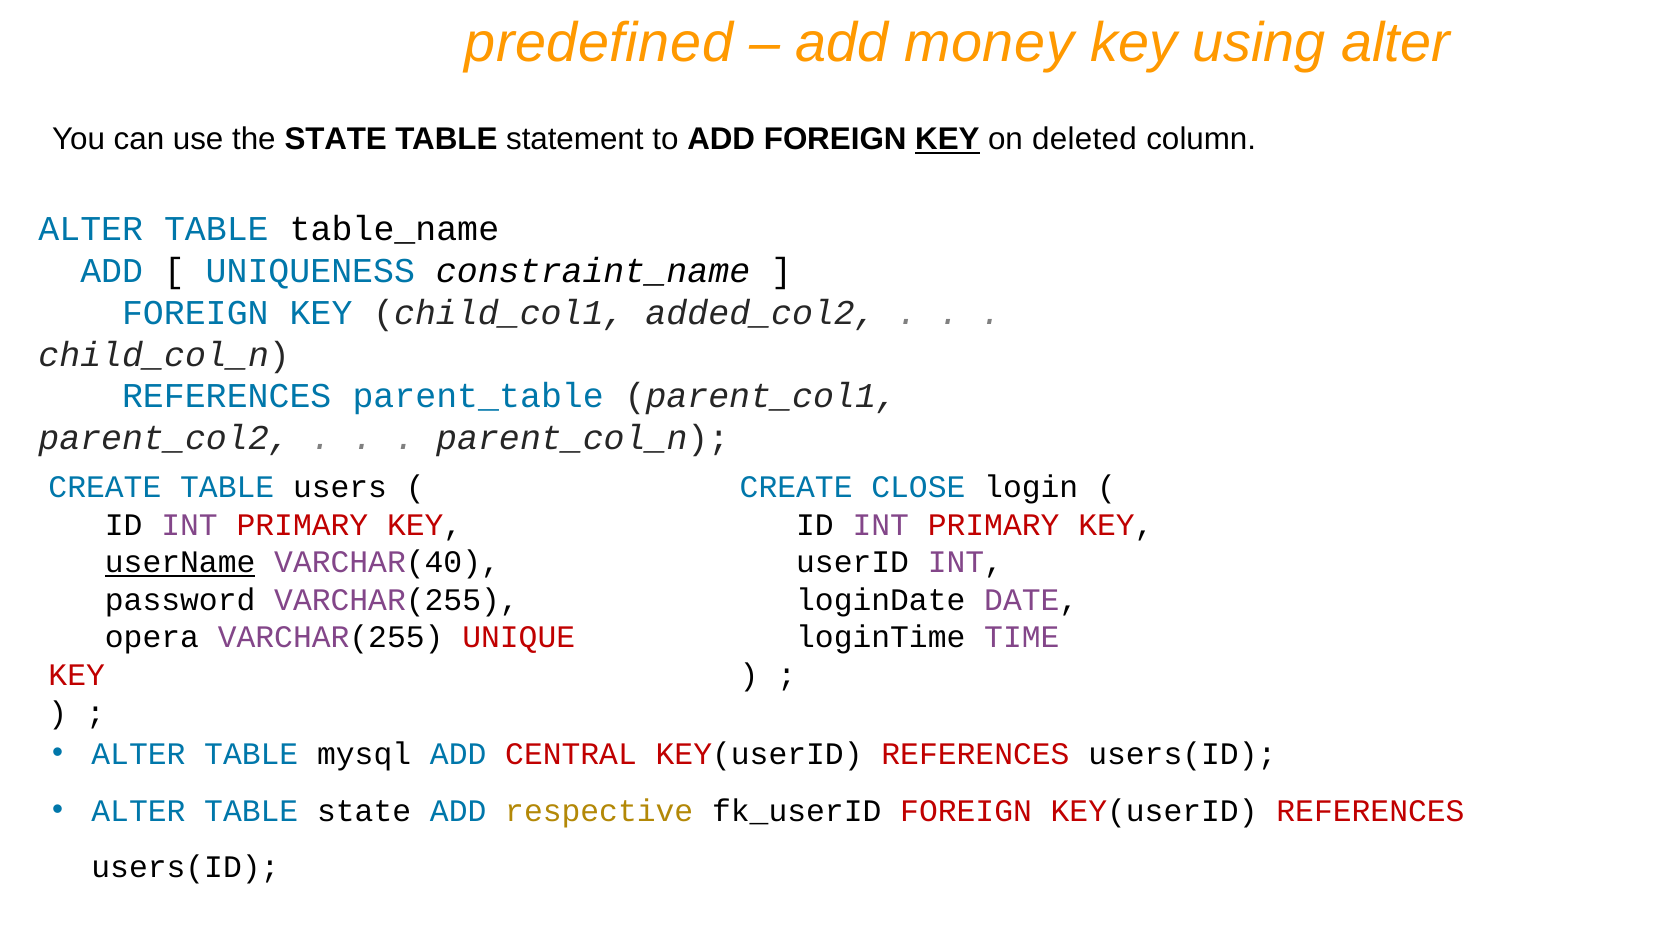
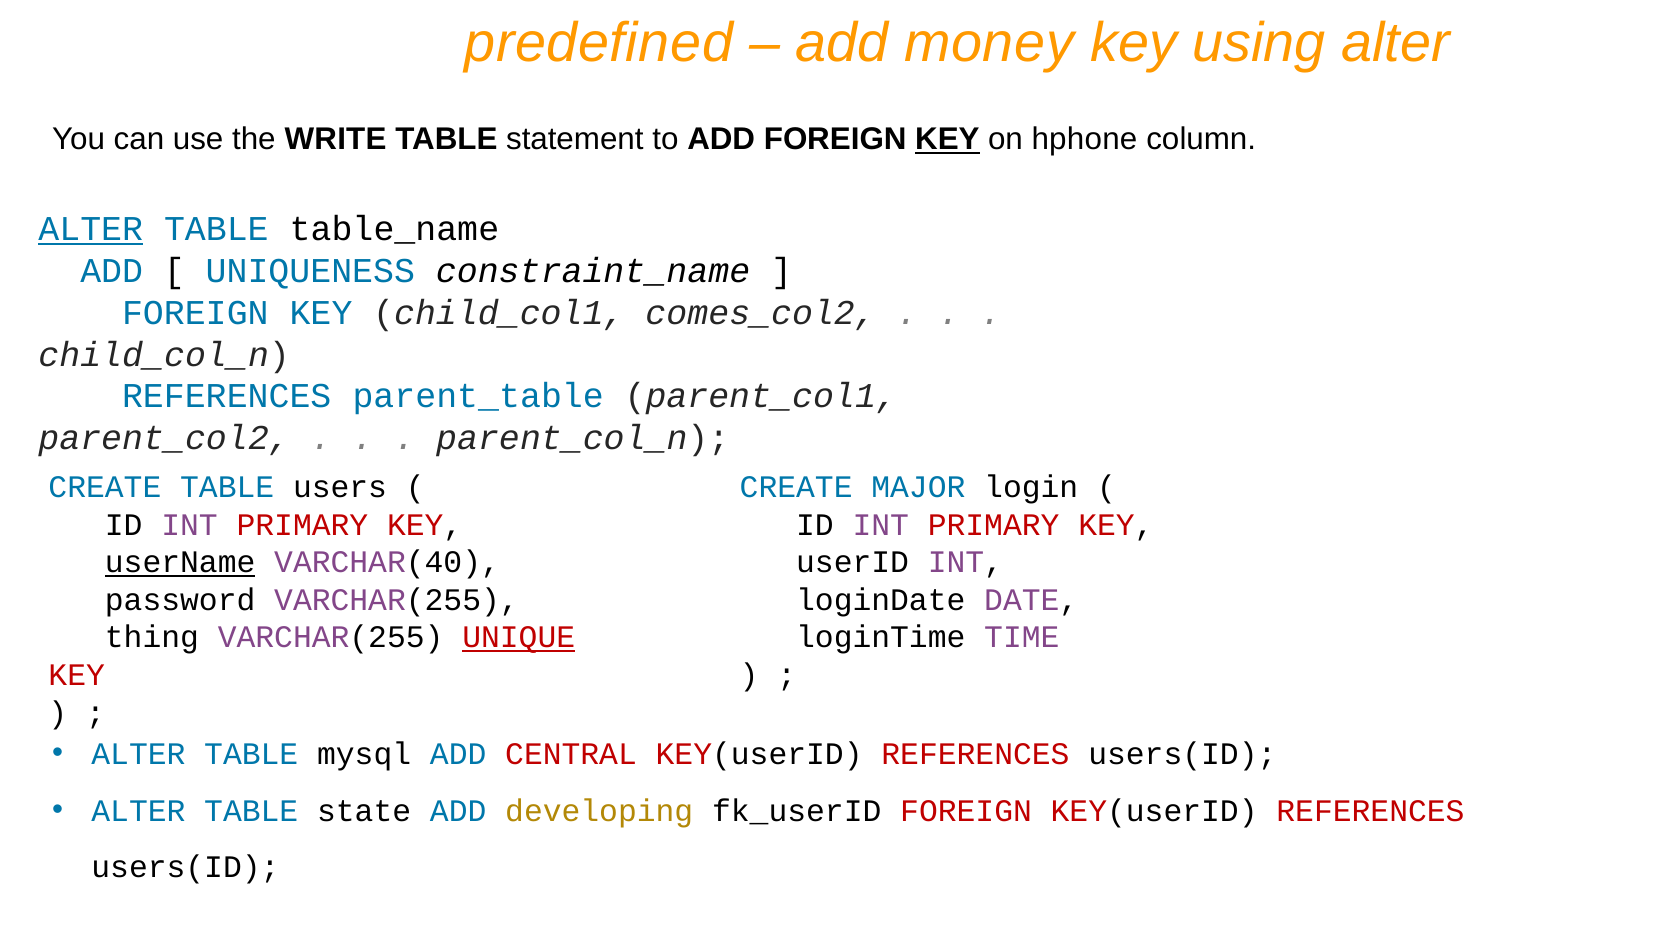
the STATE: STATE -> WRITE
deleted: deleted -> hphone
ALTER at (91, 229) underline: none -> present
added_col2: added_col2 -> comes_col2
CLOSE: CLOSE -> MAJOR
opera: opera -> thing
UNIQUE underline: none -> present
respective: respective -> developing
